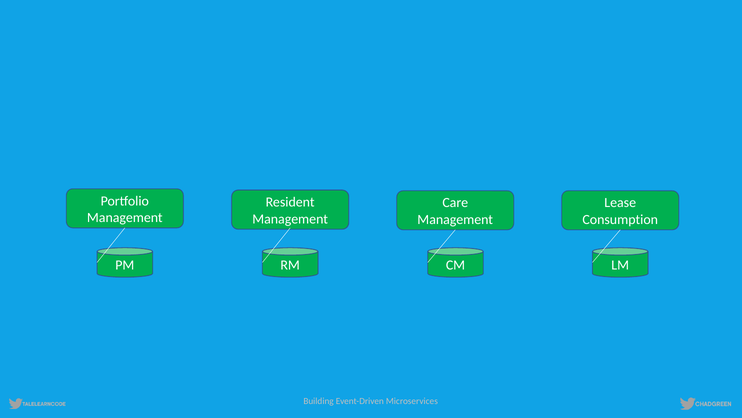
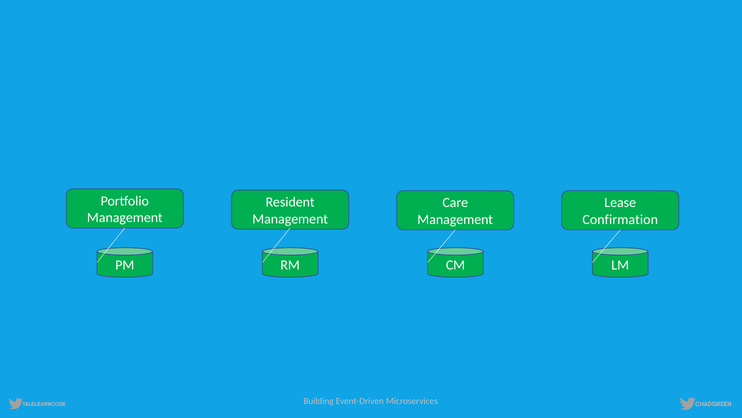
Consumption: Consumption -> Confirmation
